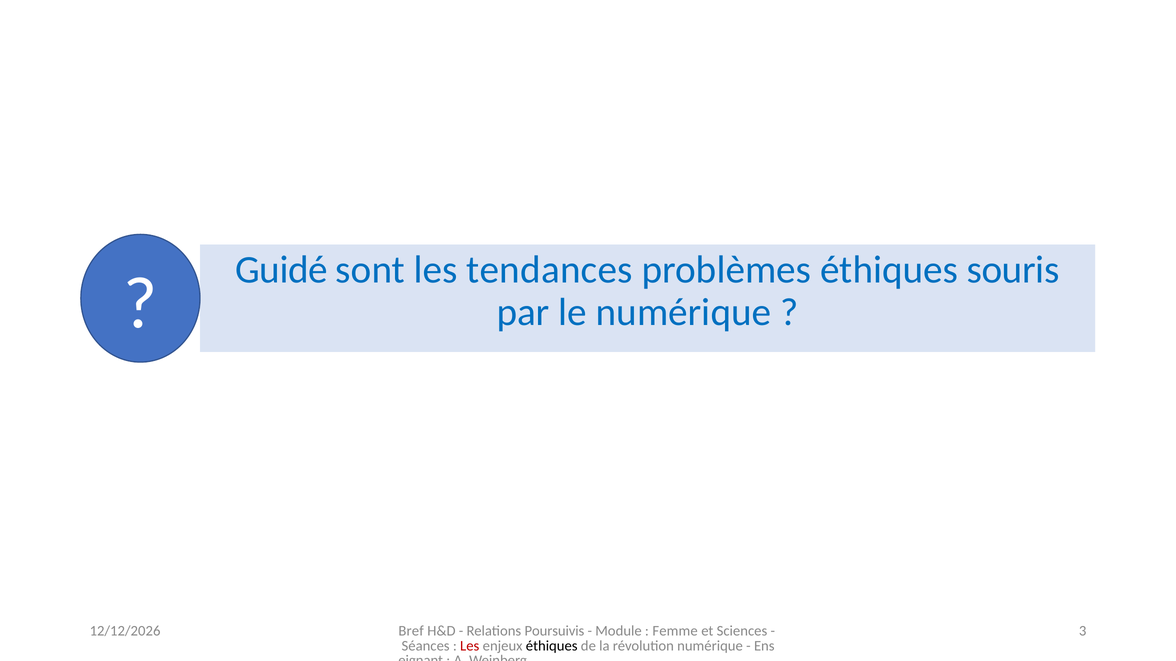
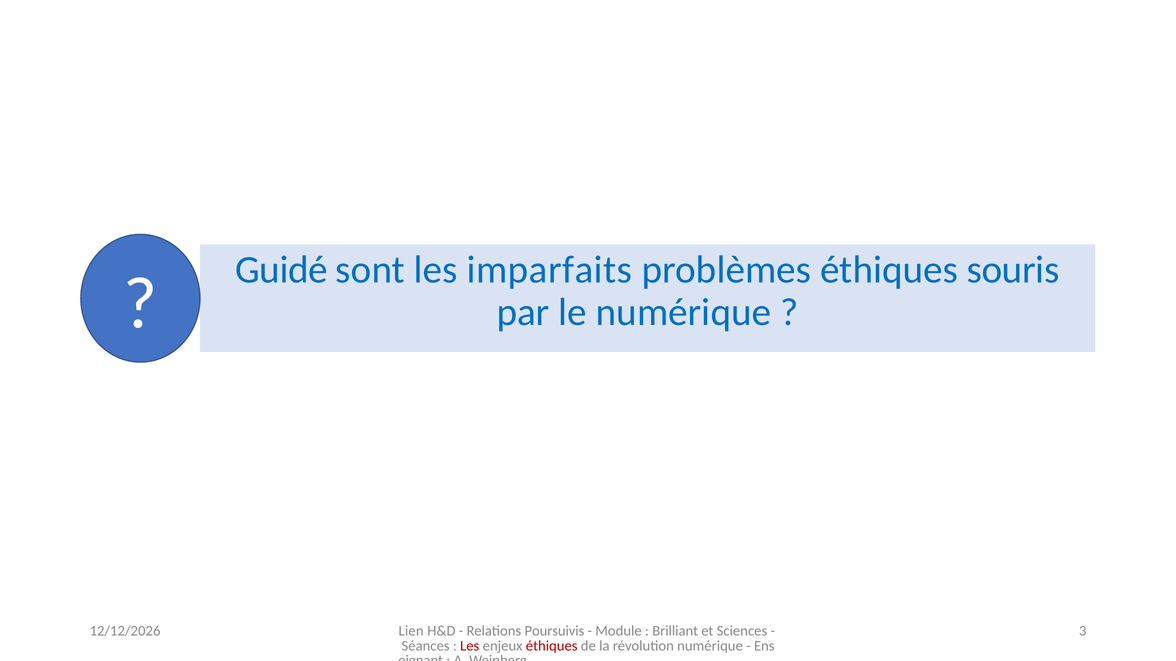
tendances: tendances -> imparfaits
Bref: Bref -> Lien
Femme: Femme -> Brilliant
éthiques at (552, 646) colour: black -> red
